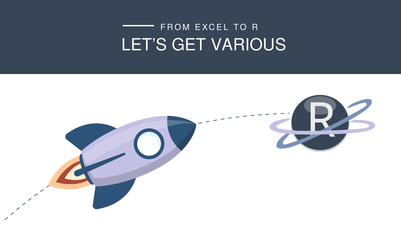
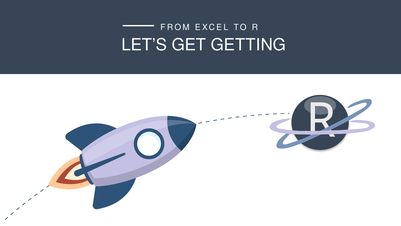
VARIOUS: VARIOUS -> GETTING
